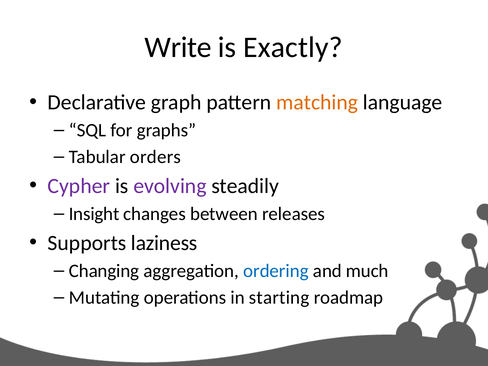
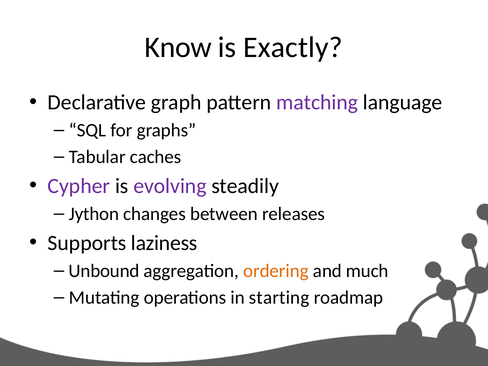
Write: Write -> Know
matching colour: orange -> purple
orders: orders -> caches
Insight: Insight -> Jython
Changing: Changing -> Unbound
ordering colour: blue -> orange
